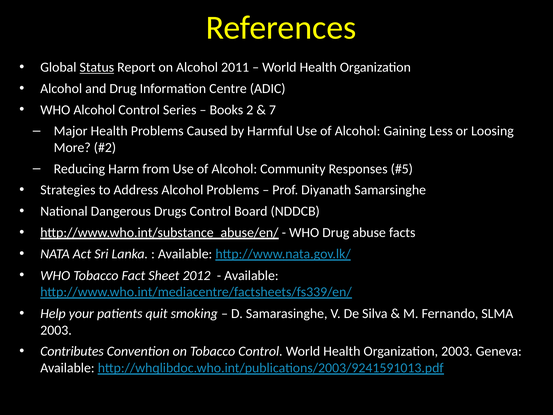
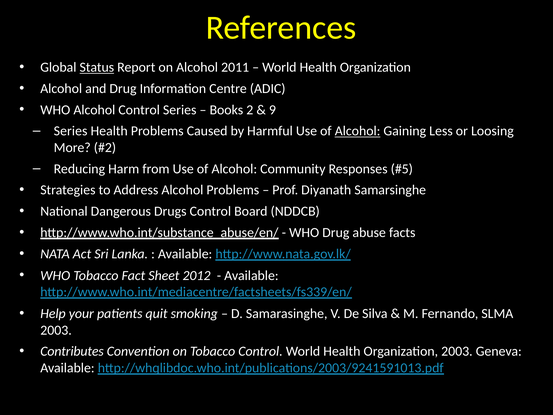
7: 7 -> 9
Major at (71, 131): Major -> Series
Alcohol at (358, 131) underline: none -> present
